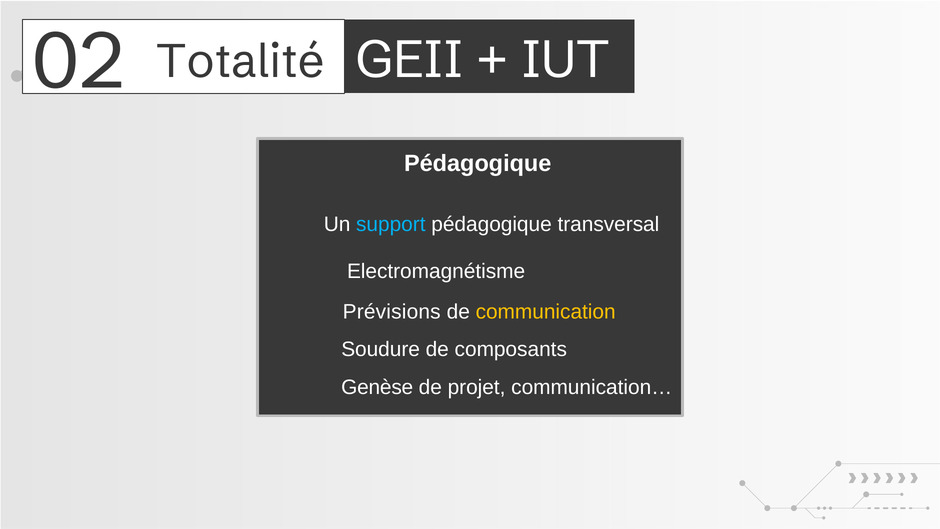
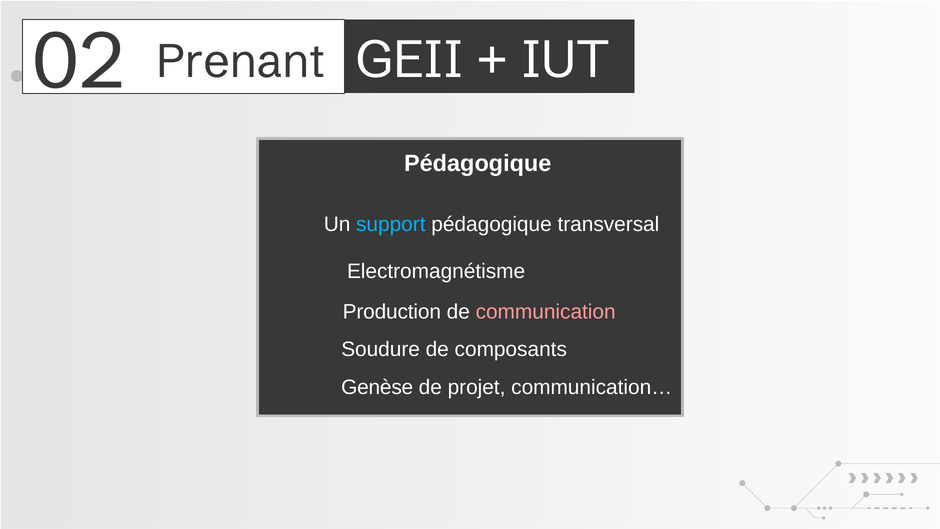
Totalité: Totalité -> Prenant
Prévisions: Prévisions -> Production
communication colour: yellow -> pink
